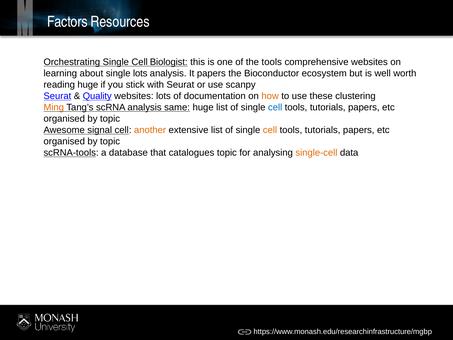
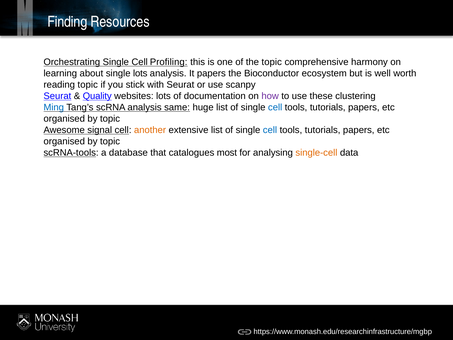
Factors: Factors -> Finding
Biologist: Biologist -> Profiling
the tools: tools -> topic
comprehensive websites: websites -> harmony
reading huge: huge -> topic
how colour: orange -> purple
Ming colour: orange -> blue
cell at (270, 130) colour: orange -> blue
catalogues topic: topic -> most
